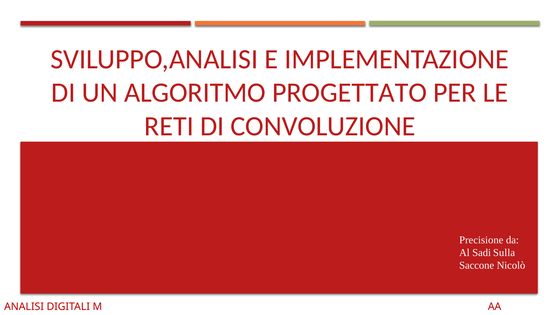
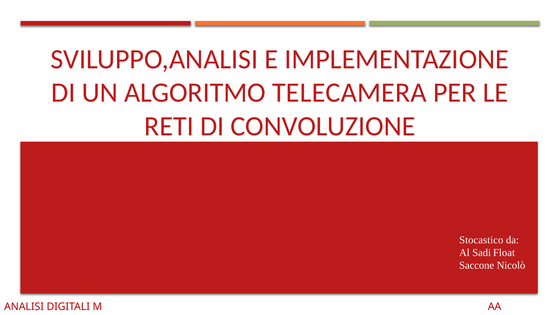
PROGETTATO: PROGETTATO -> TELECAMERA
Precisione: Precisione -> Stocastico
Sulla: Sulla -> Float
